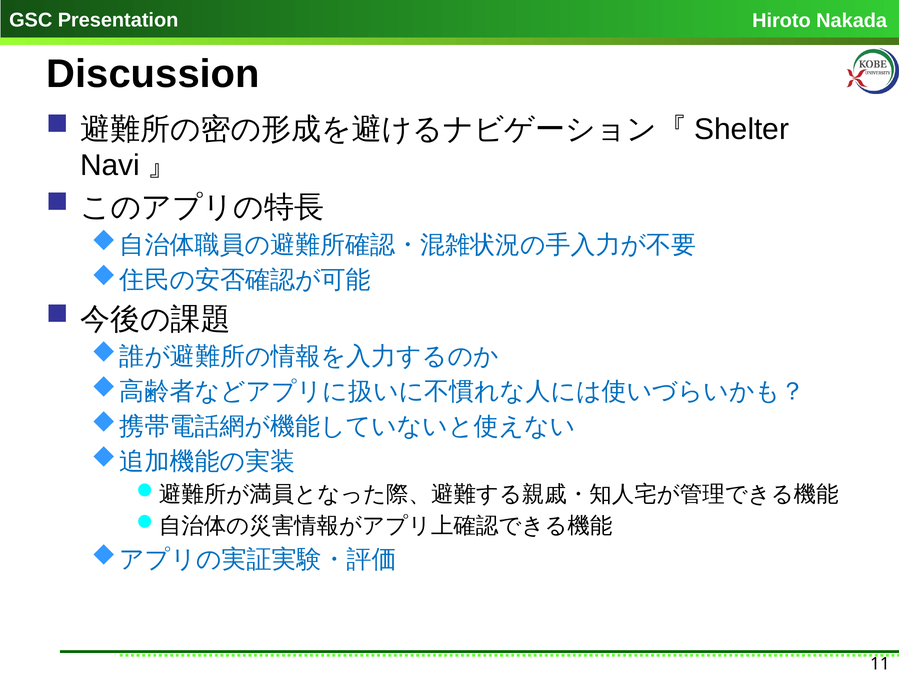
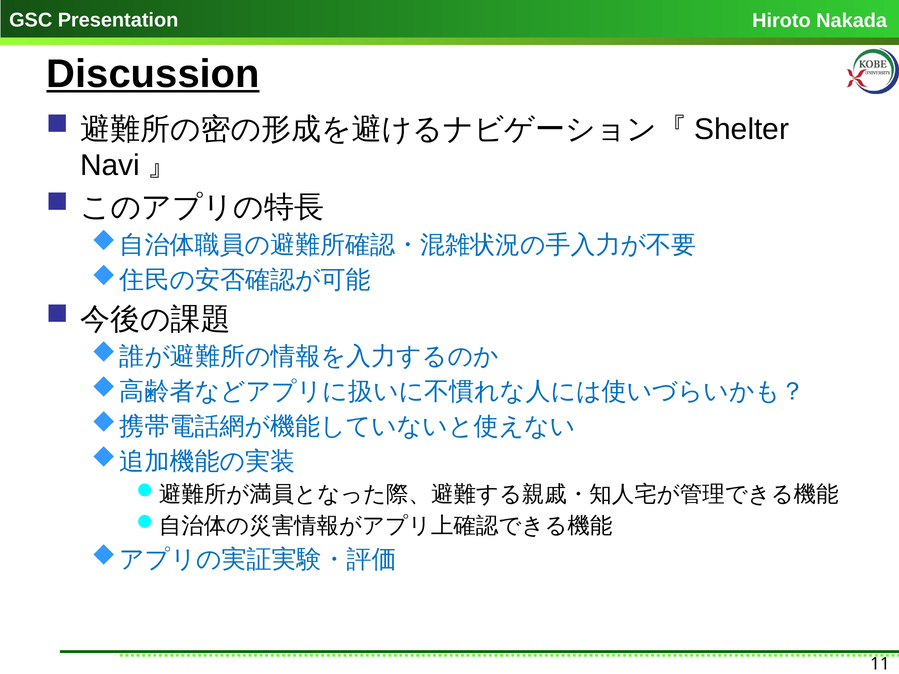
Discussion underline: none -> present
